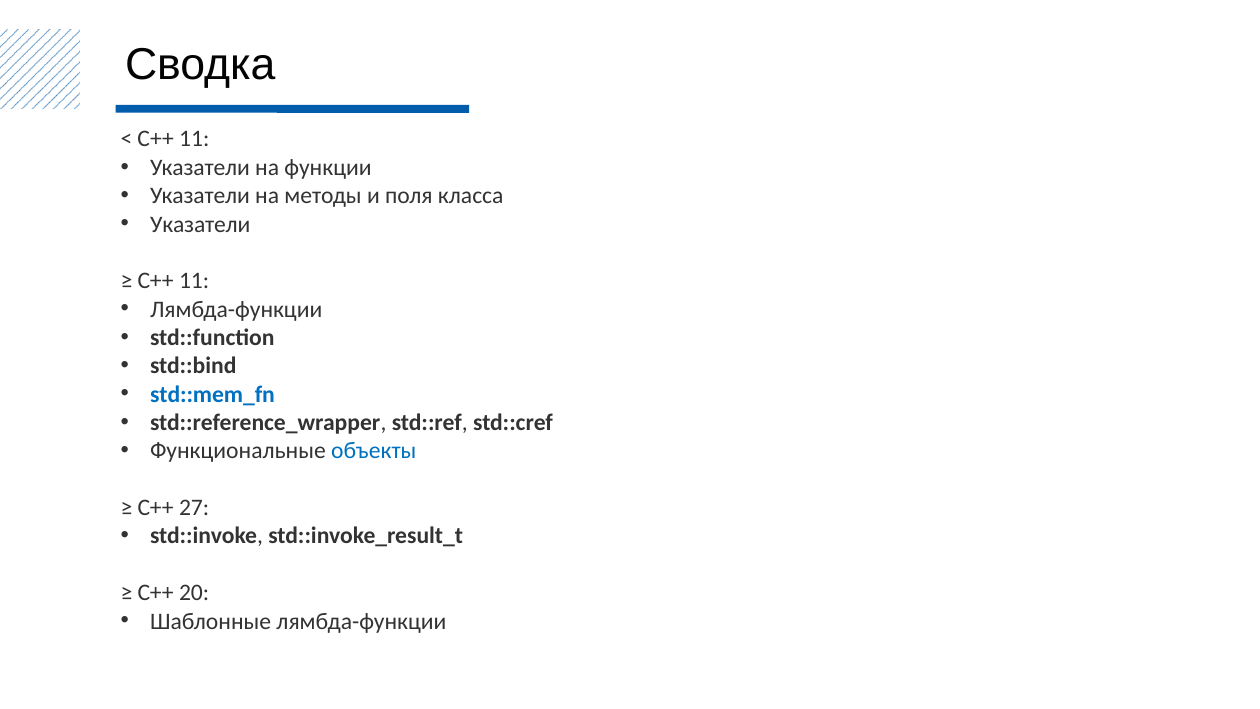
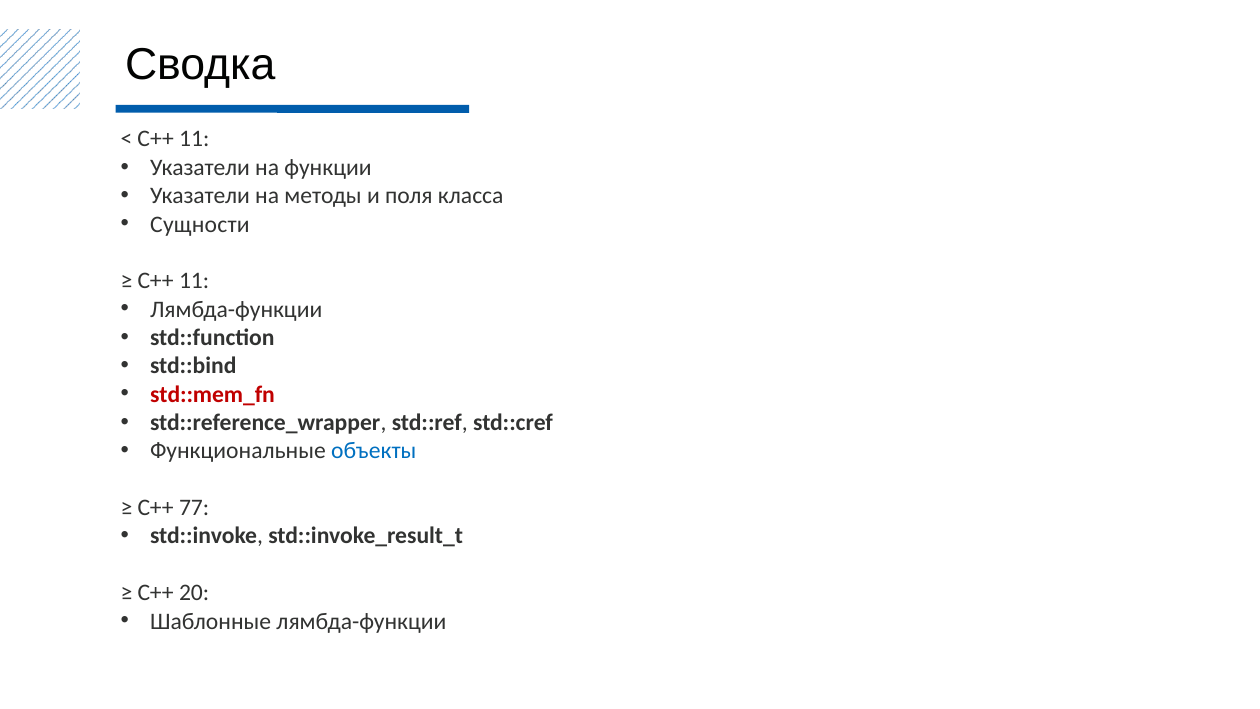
Указатели at (200, 224): Указатели -> Сущности
std::mem_fn colour: blue -> red
27: 27 -> 77
